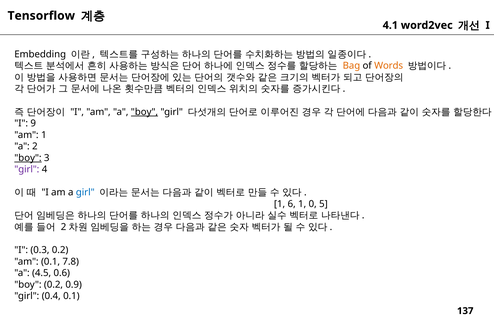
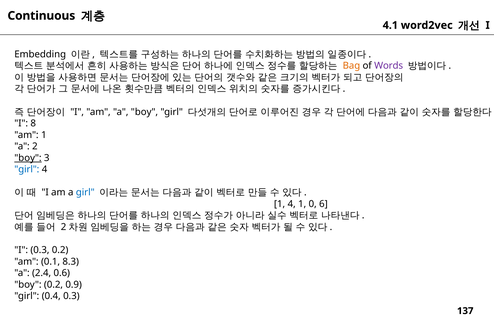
Tensorflow: Tensorflow -> Continuous
Words colour: orange -> purple
boy at (144, 112) underline: present -> none
9: 9 -> 8
girl at (27, 170) colour: purple -> blue
1 6: 6 -> 4
5: 5 -> 6
7.8: 7.8 -> 8.3
4.5: 4.5 -> 2.4
0.4 0.1: 0.1 -> 0.3
